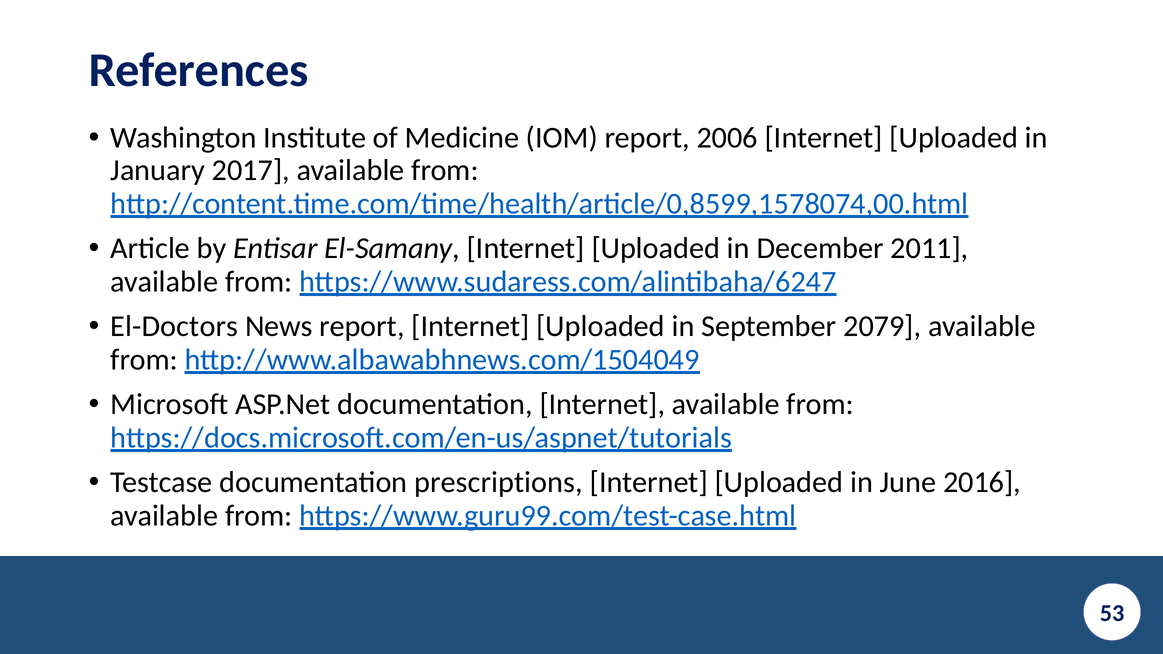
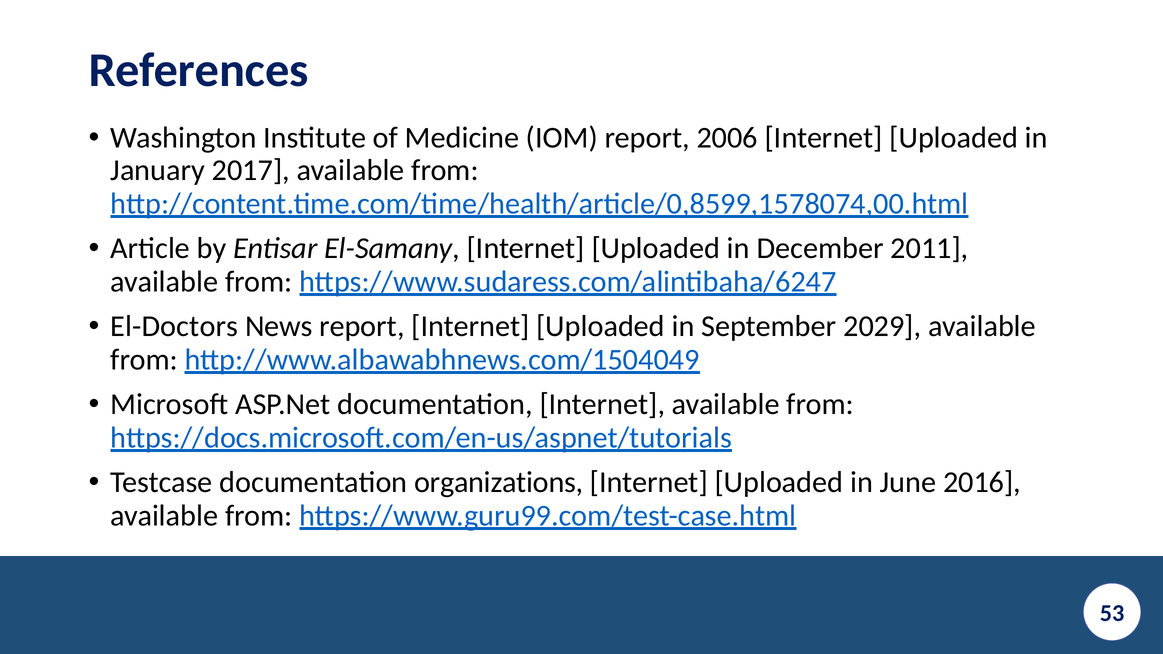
2079: 2079 -> 2029
prescriptions: prescriptions -> organizations
